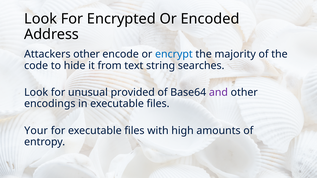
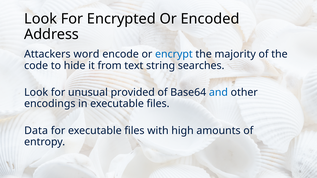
Attackers other: other -> word
and colour: purple -> blue
Your: Your -> Data
